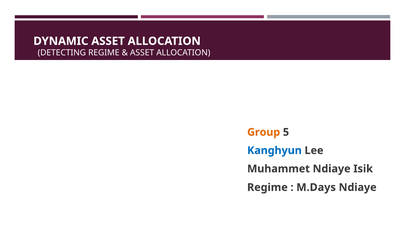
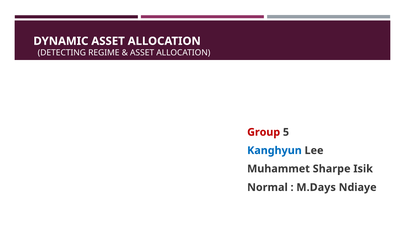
Group colour: orange -> red
Muhammet Ndiaye: Ndiaye -> Sharpe
Regime at (267, 187): Regime -> Normal
